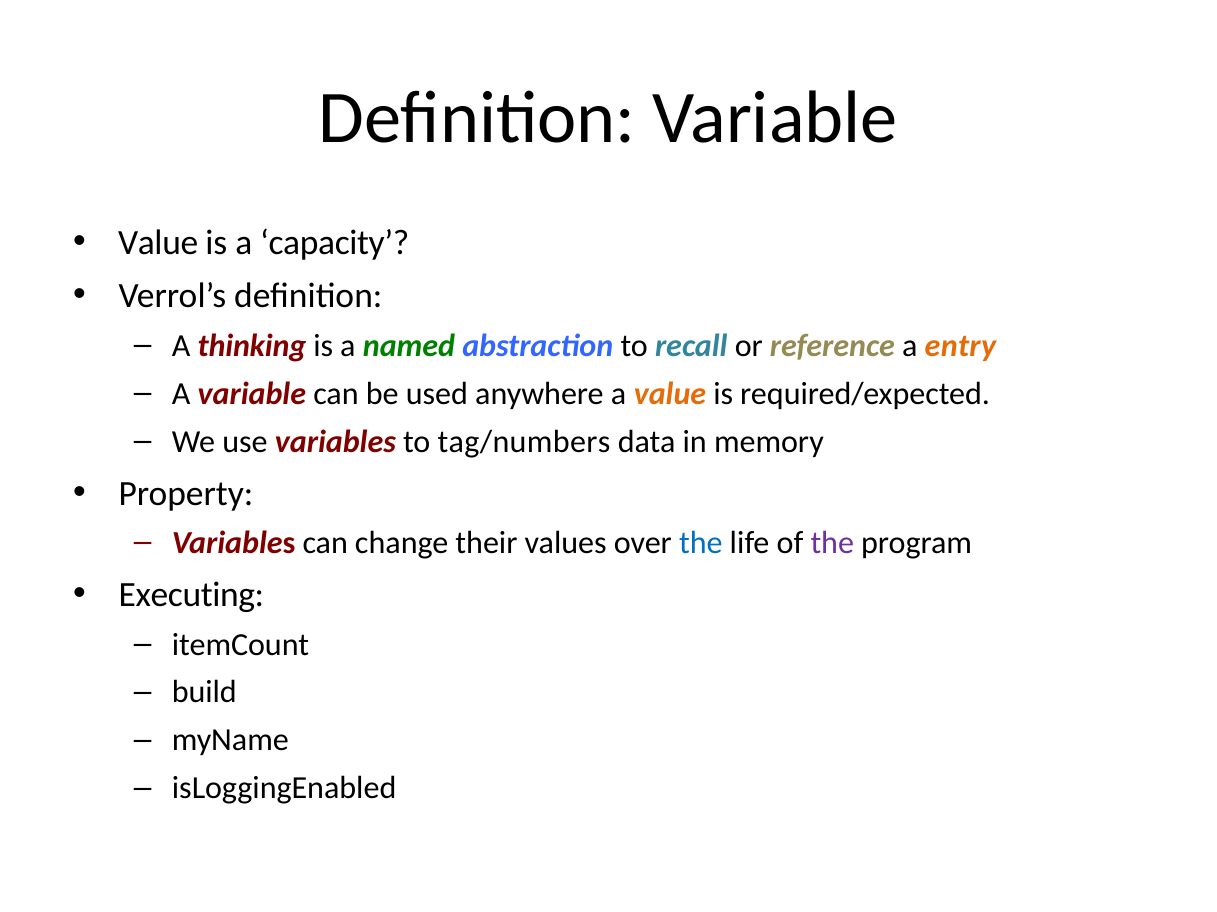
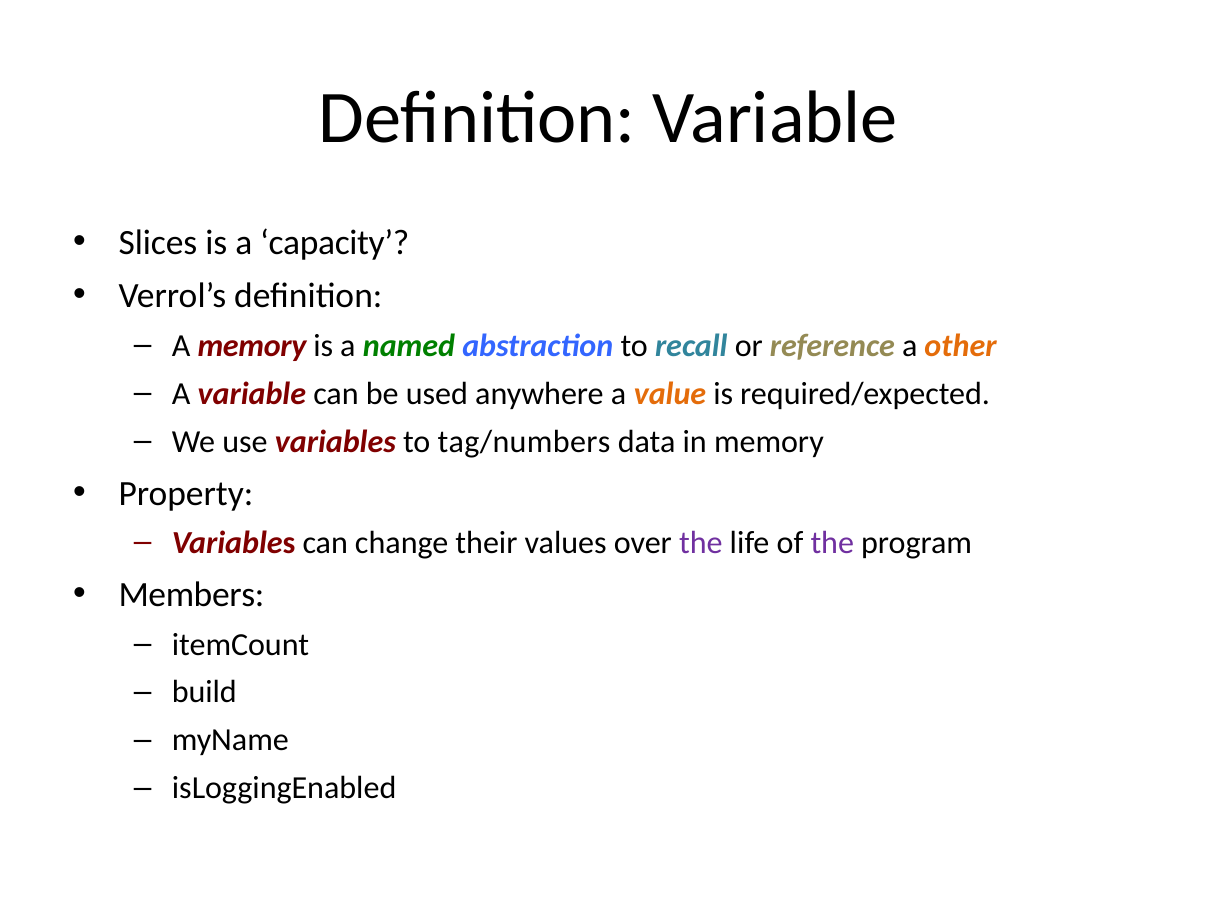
Value at (158, 243): Value -> Slices
A thinking: thinking -> memory
entry: entry -> other
the at (701, 544) colour: blue -> purple
Executing: Executing -> Members
